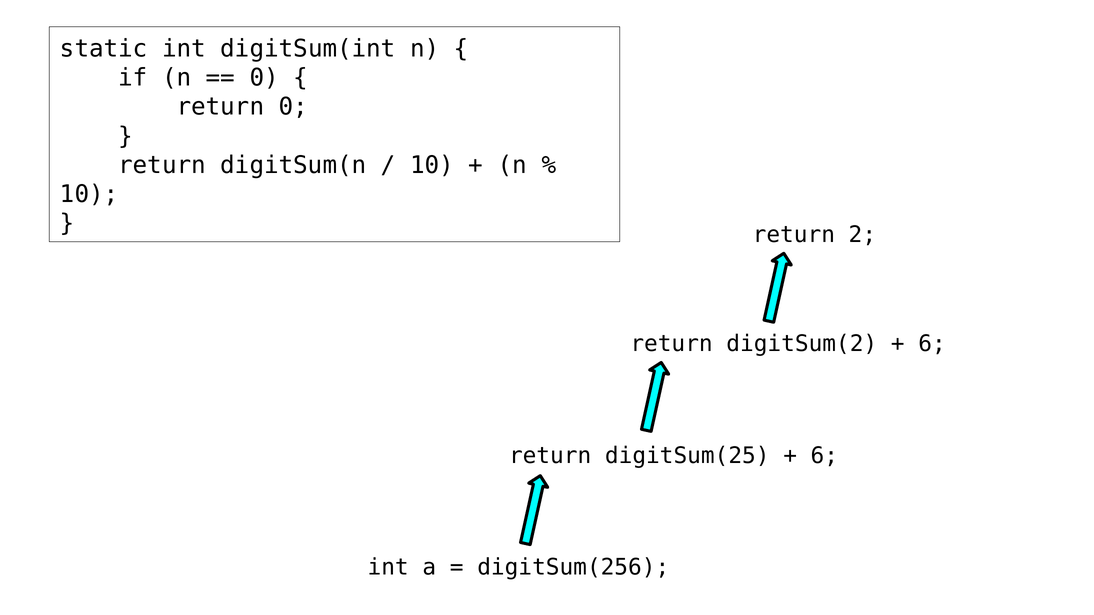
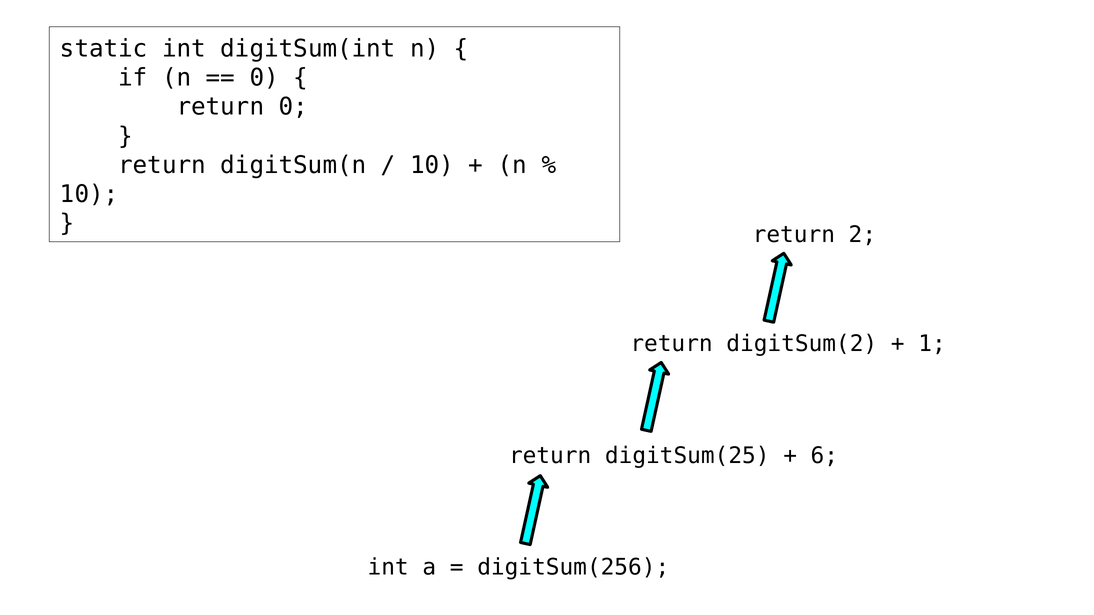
6 at (932, 344): 6 -> 1
